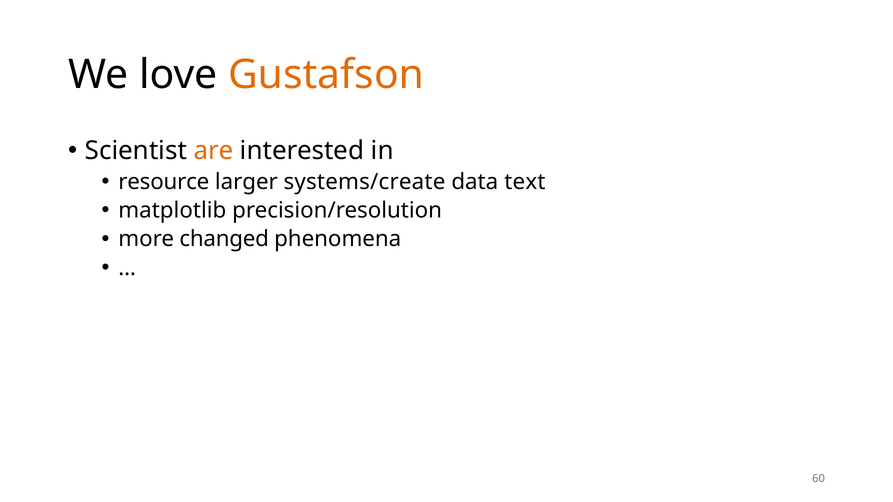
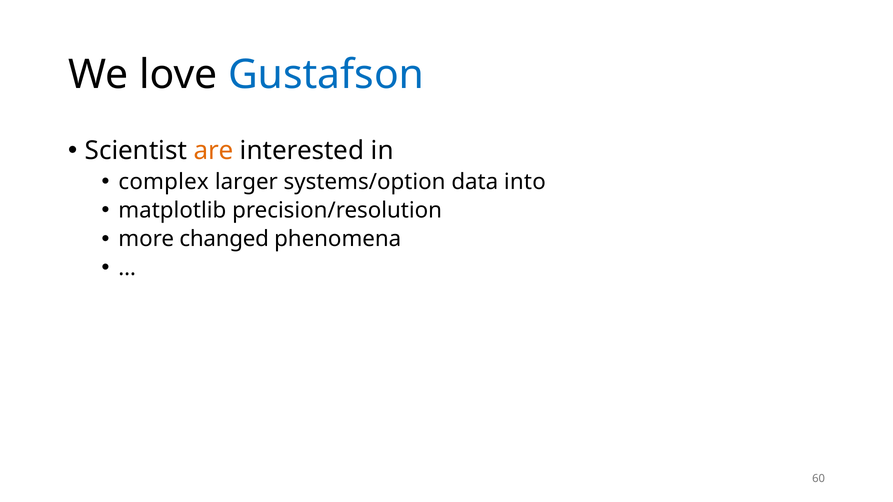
Gustafson colour: orange -> blue
resource: resource -> complex
systems/create: systems/create -> systems/option
text: text -> into
